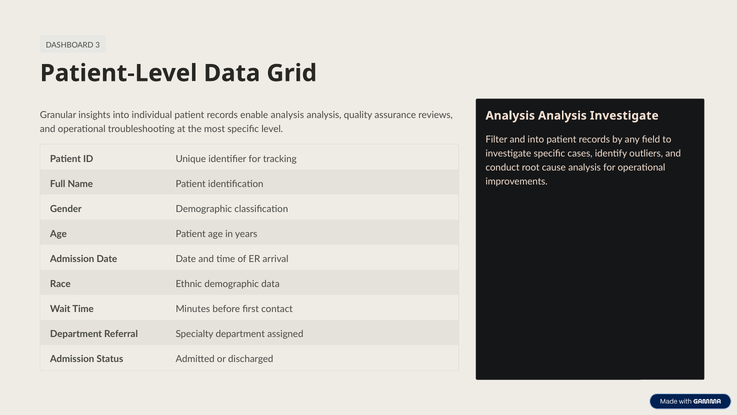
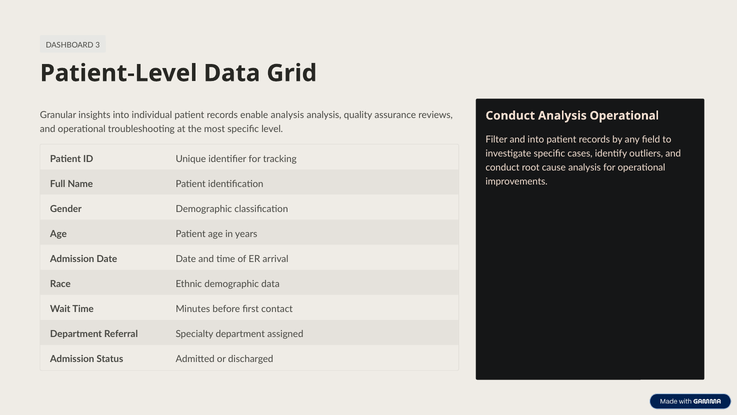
Analysis at (510, 116): Analysis -> Conduct
Analysis Investigate: Investigate -> Operational
